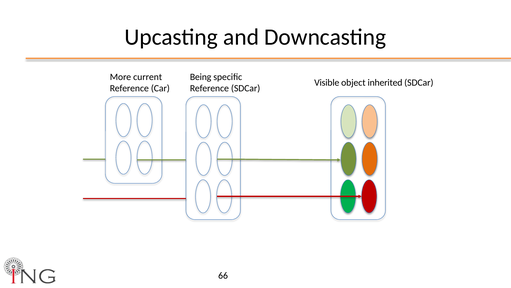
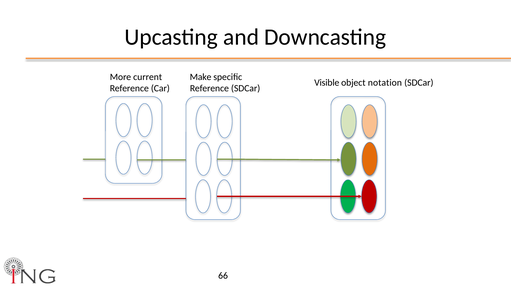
Being: Being -> Make
inherited: inherited -> notation
